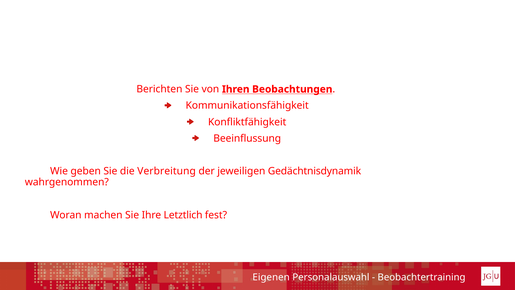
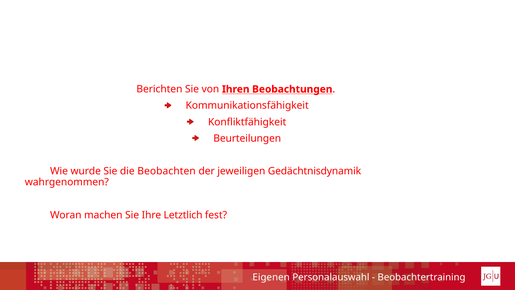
Beeinflussung: Beeinflussung -> Beurteilungen
geben: geben -> wurde
Verbreitung: Verbreitung -> Beobachten
